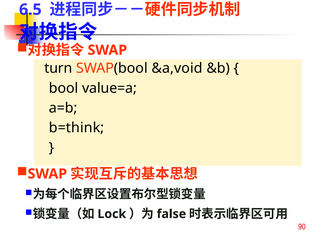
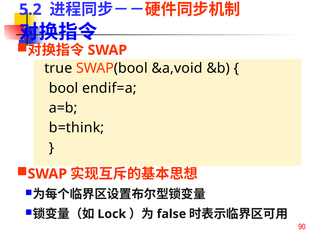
6.5: 6.5 -> 5.2
turn: turn -> true
value=a: value=a -> endif=a
